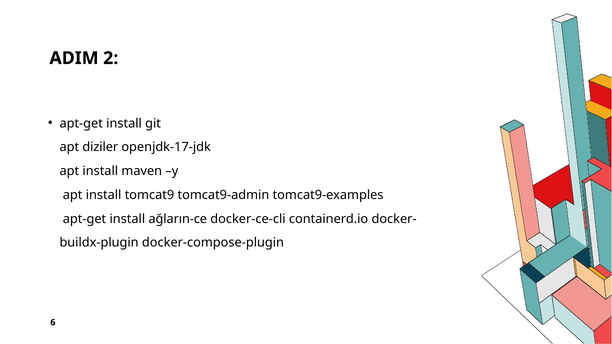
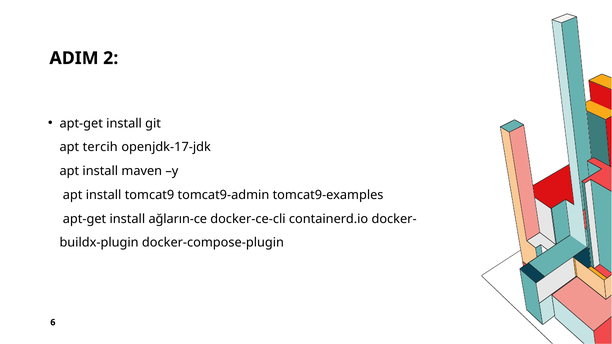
diziler: diziler -> tercih
